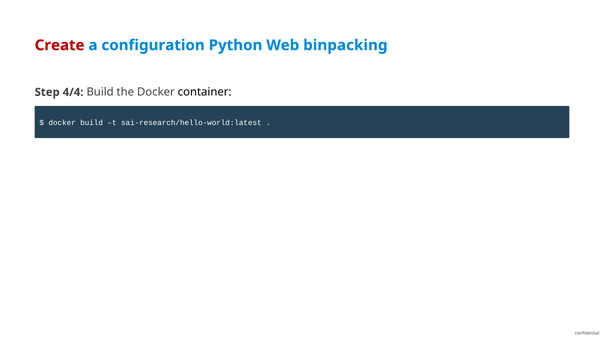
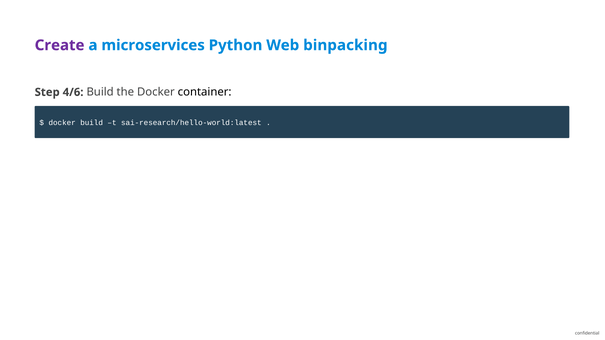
Create colour: red -> purple
configuration: configuration -> microservices
4/4: 4/4 -> 4/6
